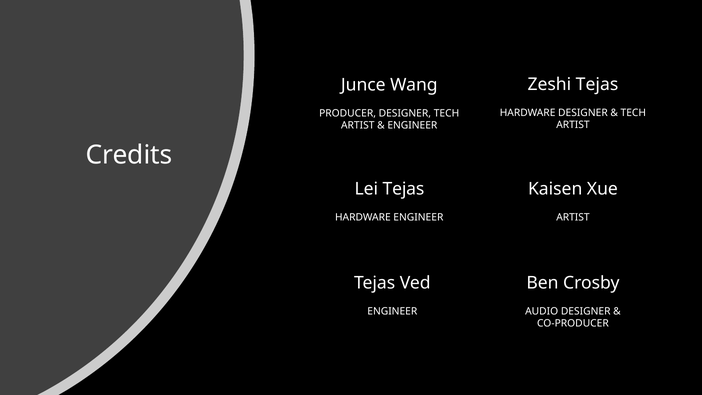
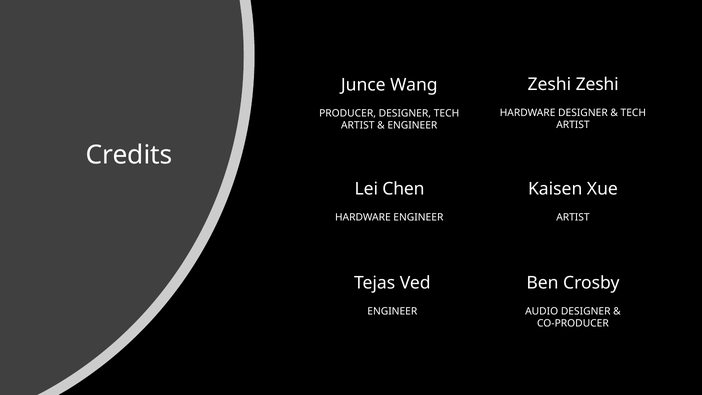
Zeshi Tejas: Tejas -> Zeshi
Lei Tejas: Tejas -> Chen
